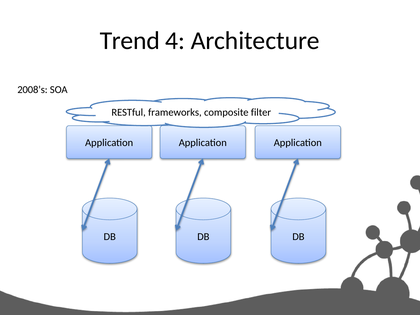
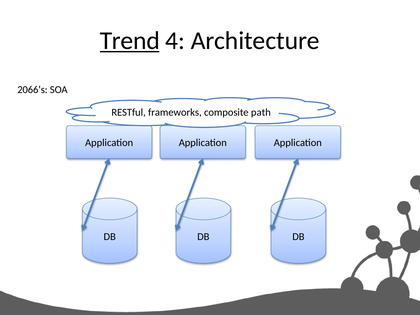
Trend underline: none -> present
2008’s: 2008’s -> 2066’s
filter: filter -> path
